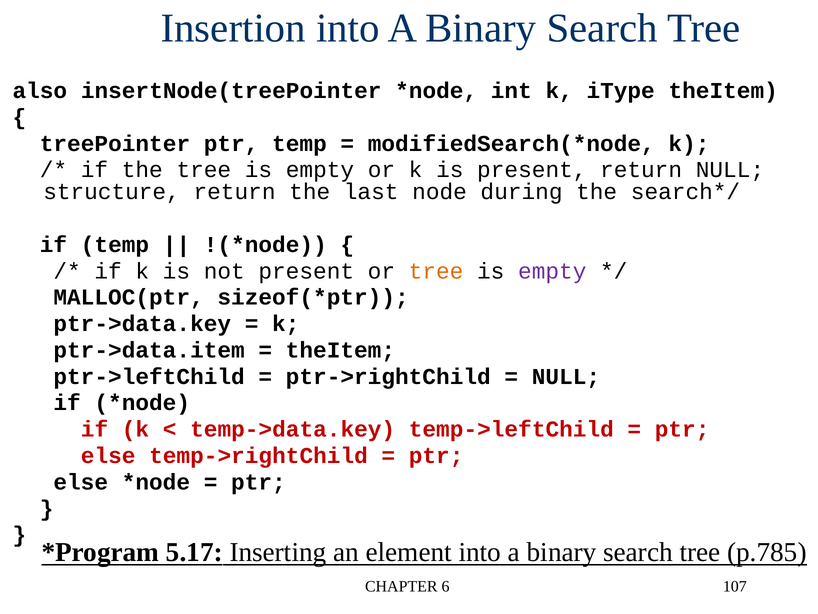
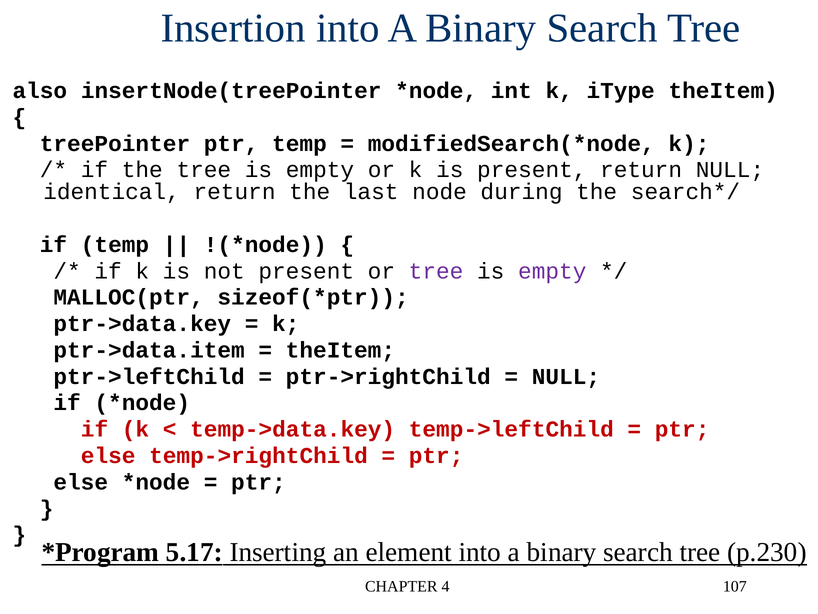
structure: structure -> identical
tree at (436, 271) colour: orange -> purple
p.785: p.785 -> p.230
6: 6 -> 4
